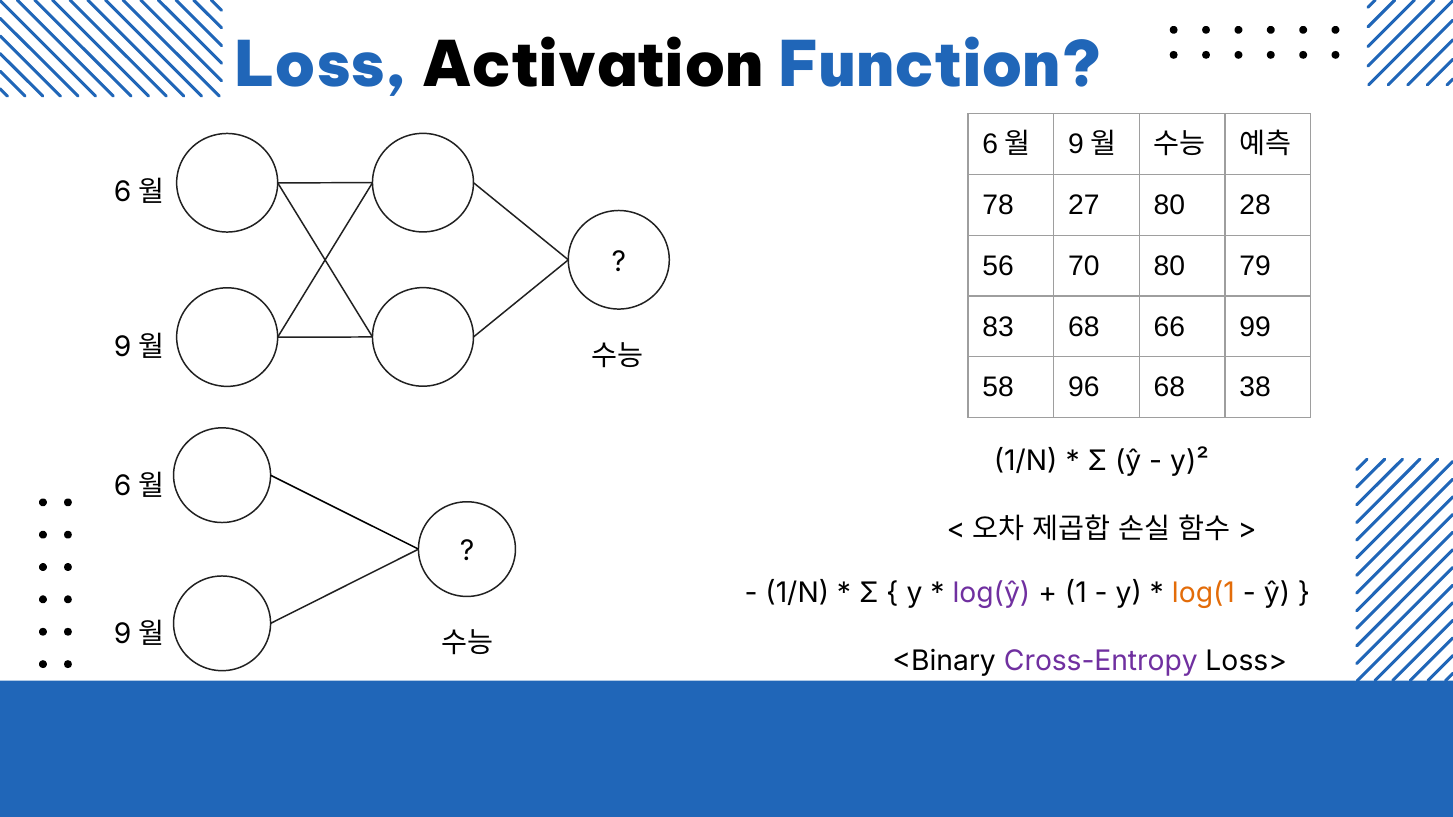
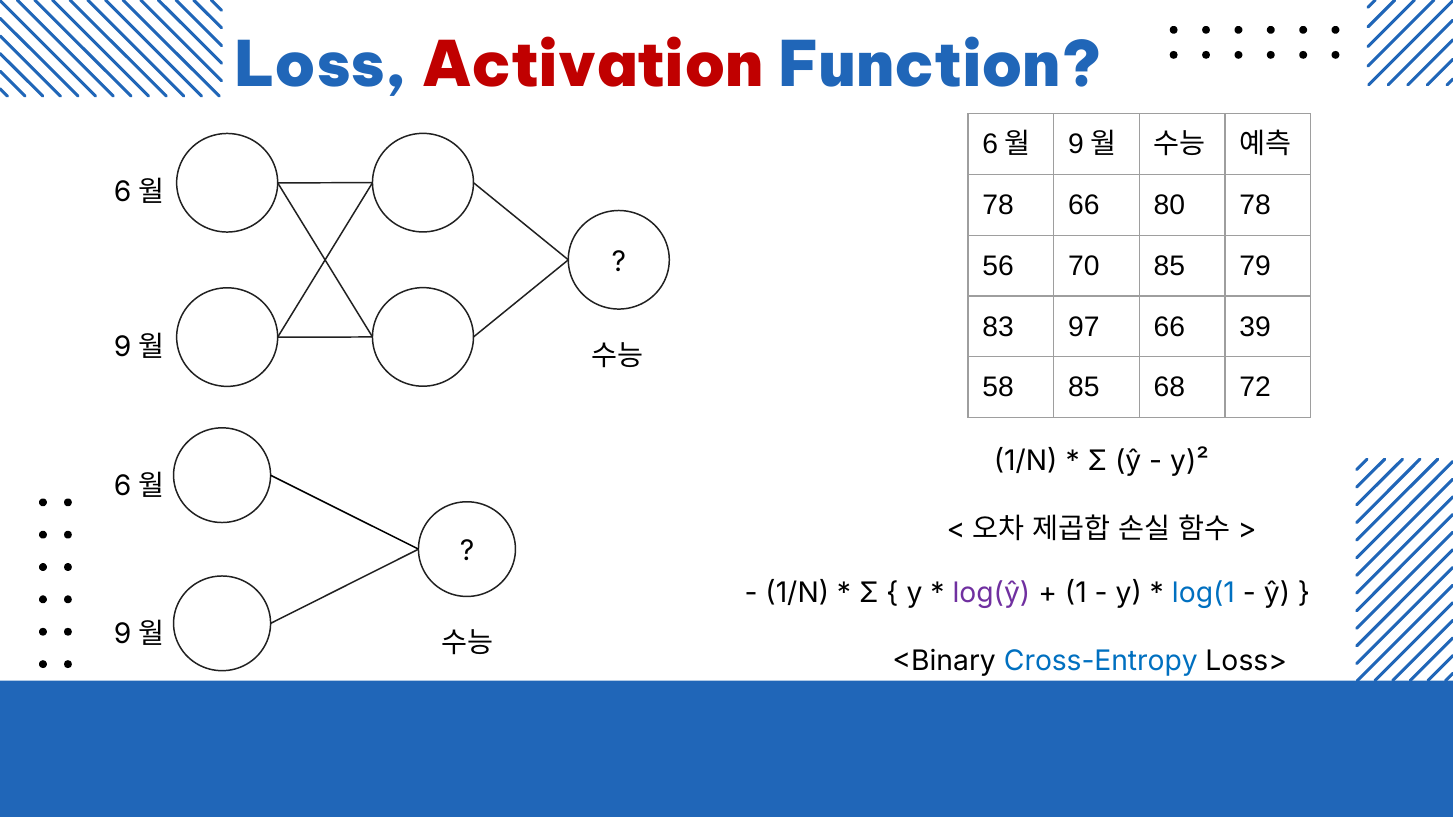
Activation colour: black -> red
78 27: 27 -> 66
80 28: 28 -> 78
70 80: 80 -> 85
83 68: 68 -> 97
99: 99 -> 39
58 96: 96 -> 85
38: 38 -> 72
log(1 colour: orange -> blue
Cross-Entropy colour: purple -> blue
